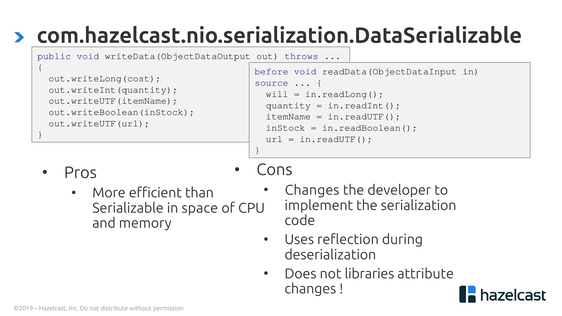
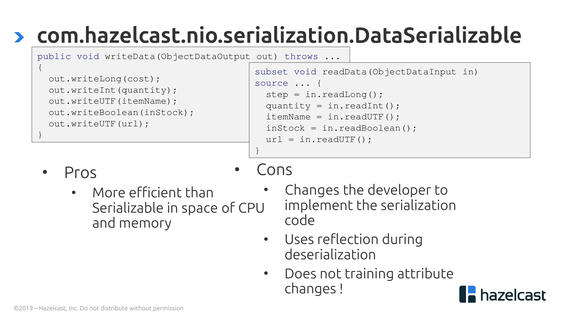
before: before -> subset
will: will -> step
libraries: libraries -> training
